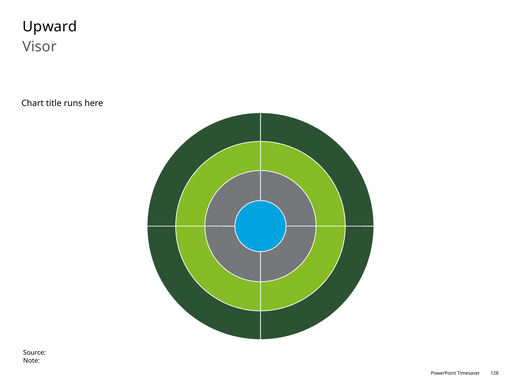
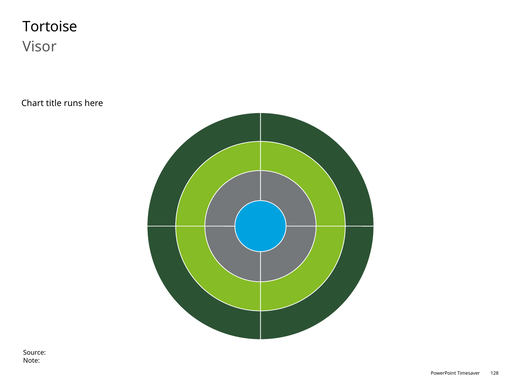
Upward: Upward -> Tortoise
